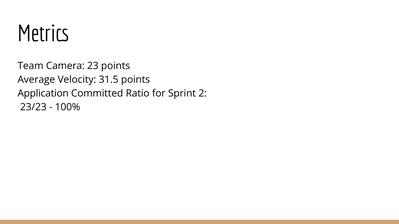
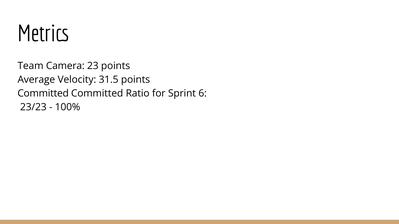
Application at (43, 93): Application -> Committed
2: 2 -> 6
